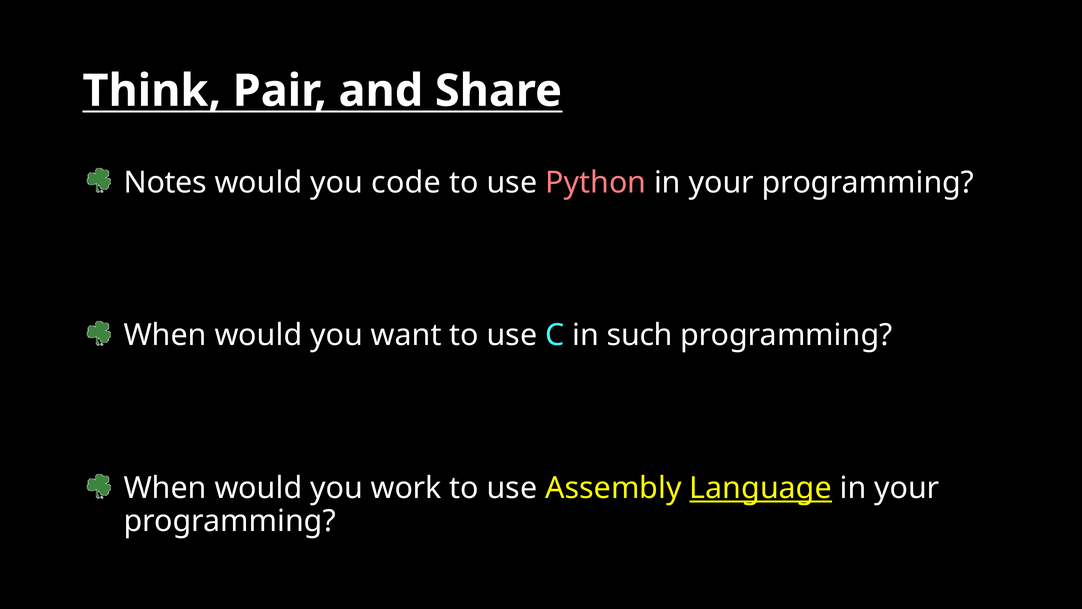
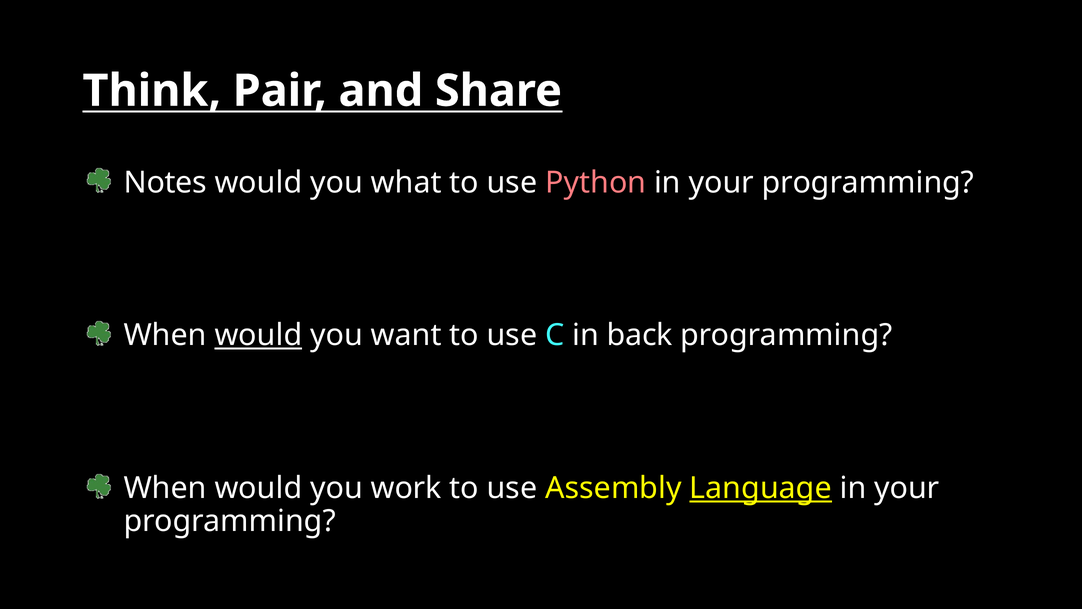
code: code -> what
would at (258, 335) underline: none -> present
such: such -> back
